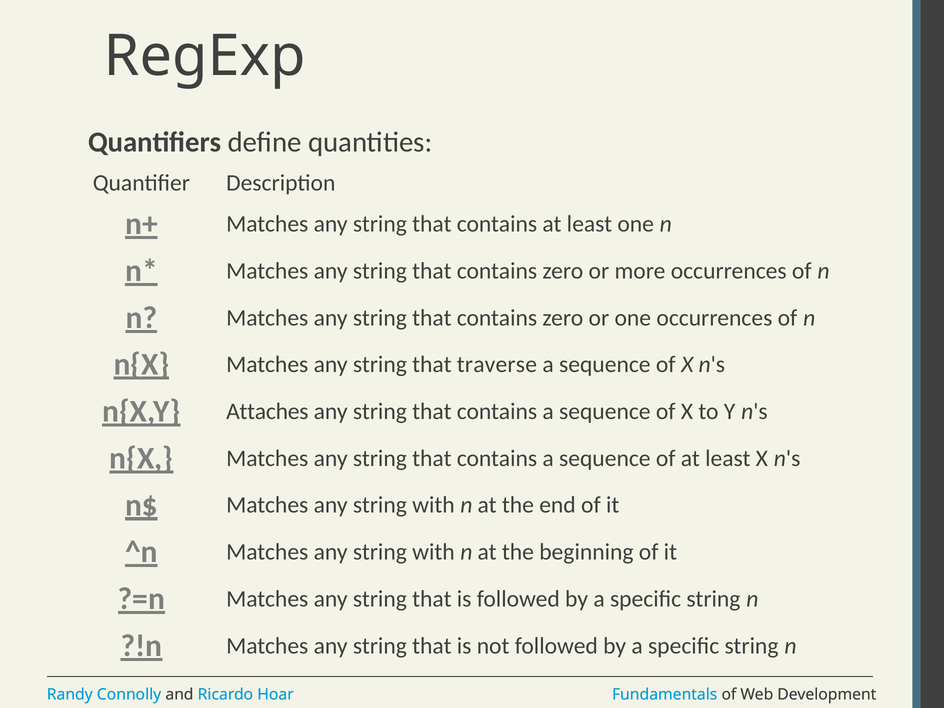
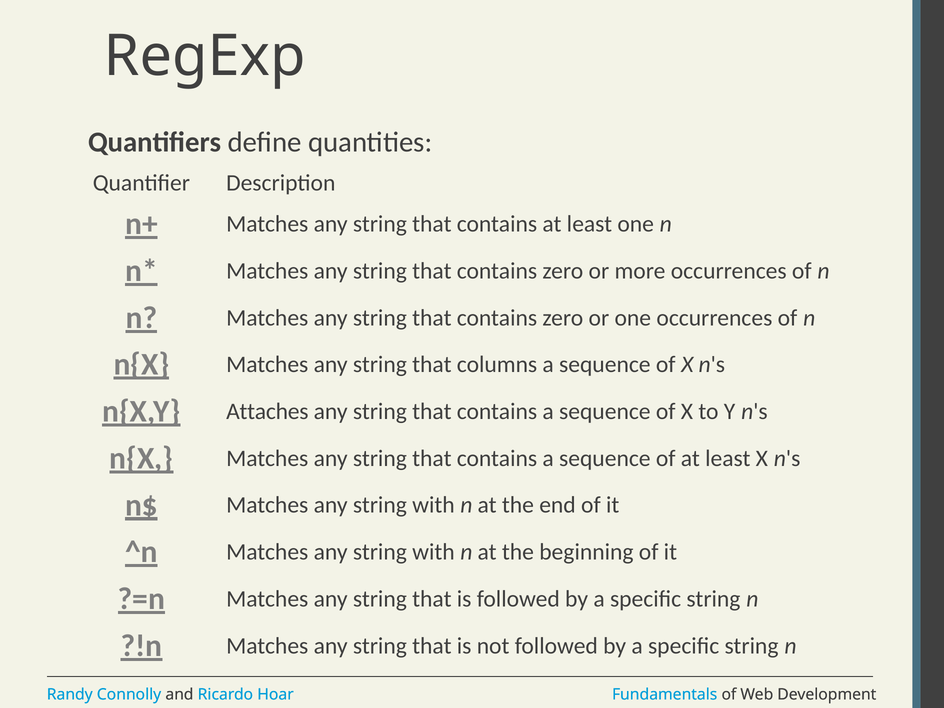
traverse: traverse -> columns
